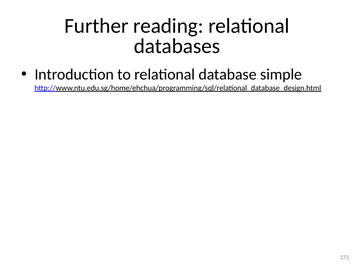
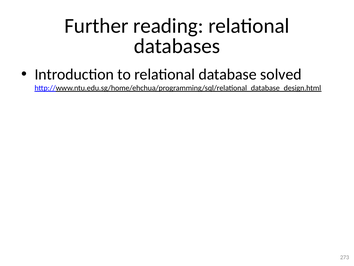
simple: simple -> solved
